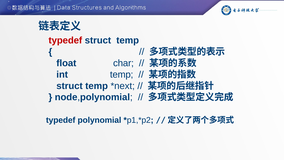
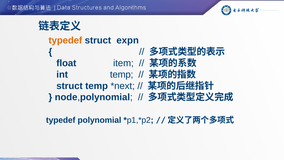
typedef at (65, 40) colour: red -> orange
temp at (128, 40): temp -> expn
char: char -> item
